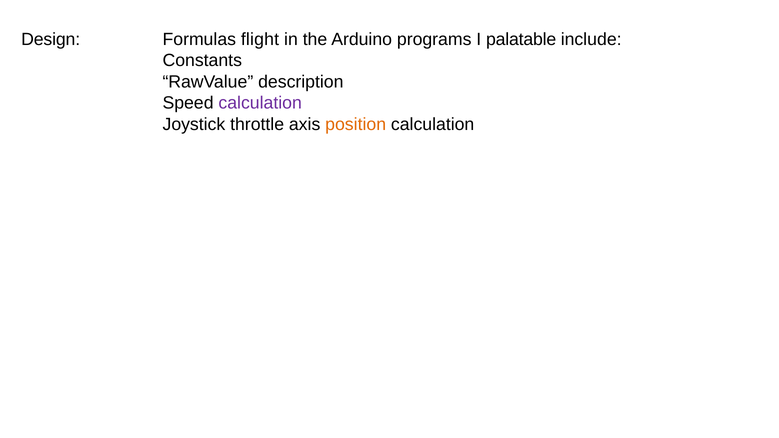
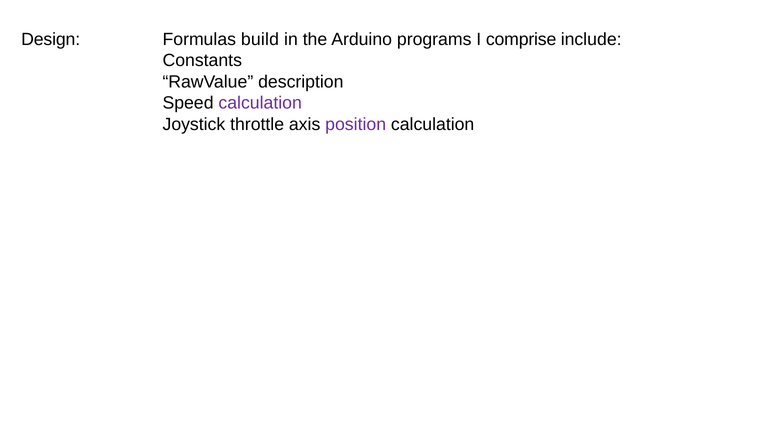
flight: flight -> build
palatable: palatable -> comprise
position colour: orange -> purple
